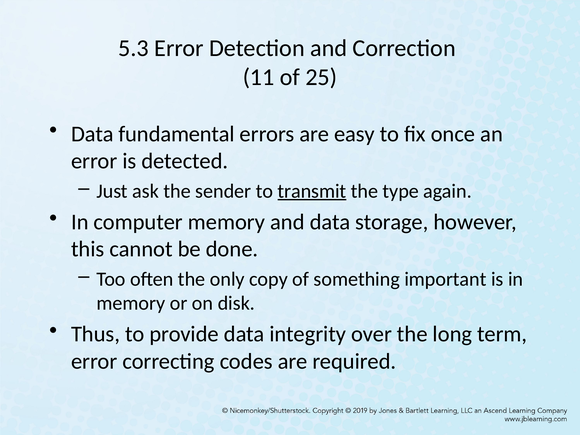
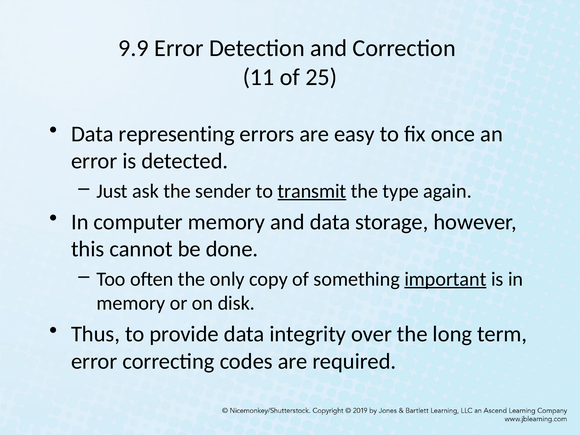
5.3: 5.3 -> 9.9
fundamental: fundamental -> representing
important underline: none -> present
